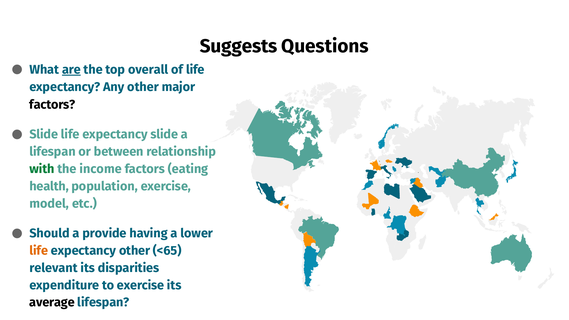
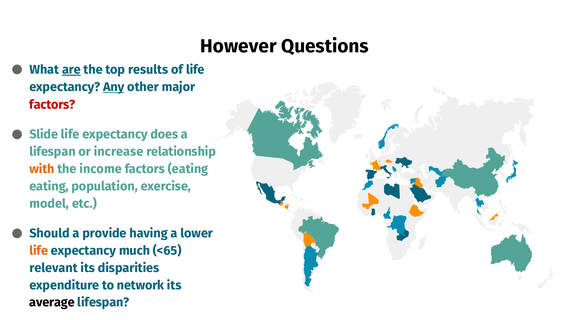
Suggests: Suggests -> However
overall: overall -> results
Any underline: none -> present
factors at (52, 105) colour: black -> red
expectancy slide: slide -> does
between: between -> increase
with colour: green -> orange
health at (49, 186): health -> eating
expectancy other: other -> much
to exercise: exercise -> network
